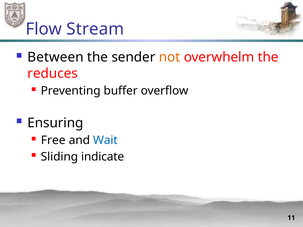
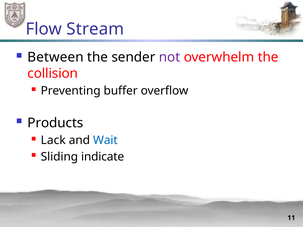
not colour: orange -> purple
reduces: reduces -> collision
Ensuring: Ensuring -> Products
Free: Free -> Lack
